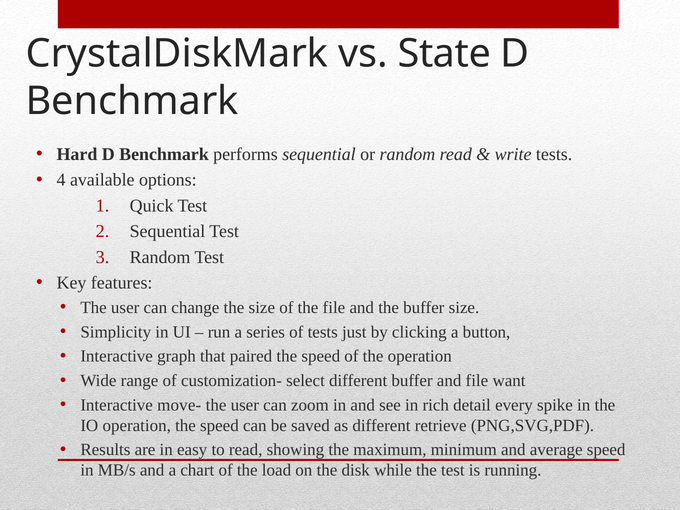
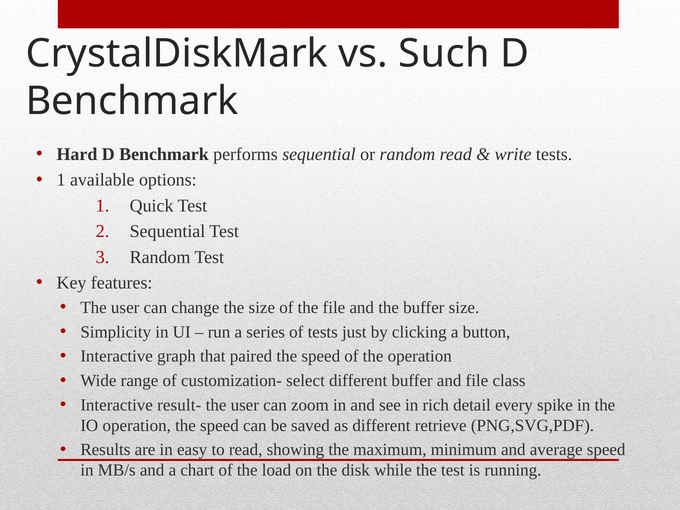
State: State -> Such
4 at (61, 180): 4 -> 1
want: want -> class
move-: move- -> result-
